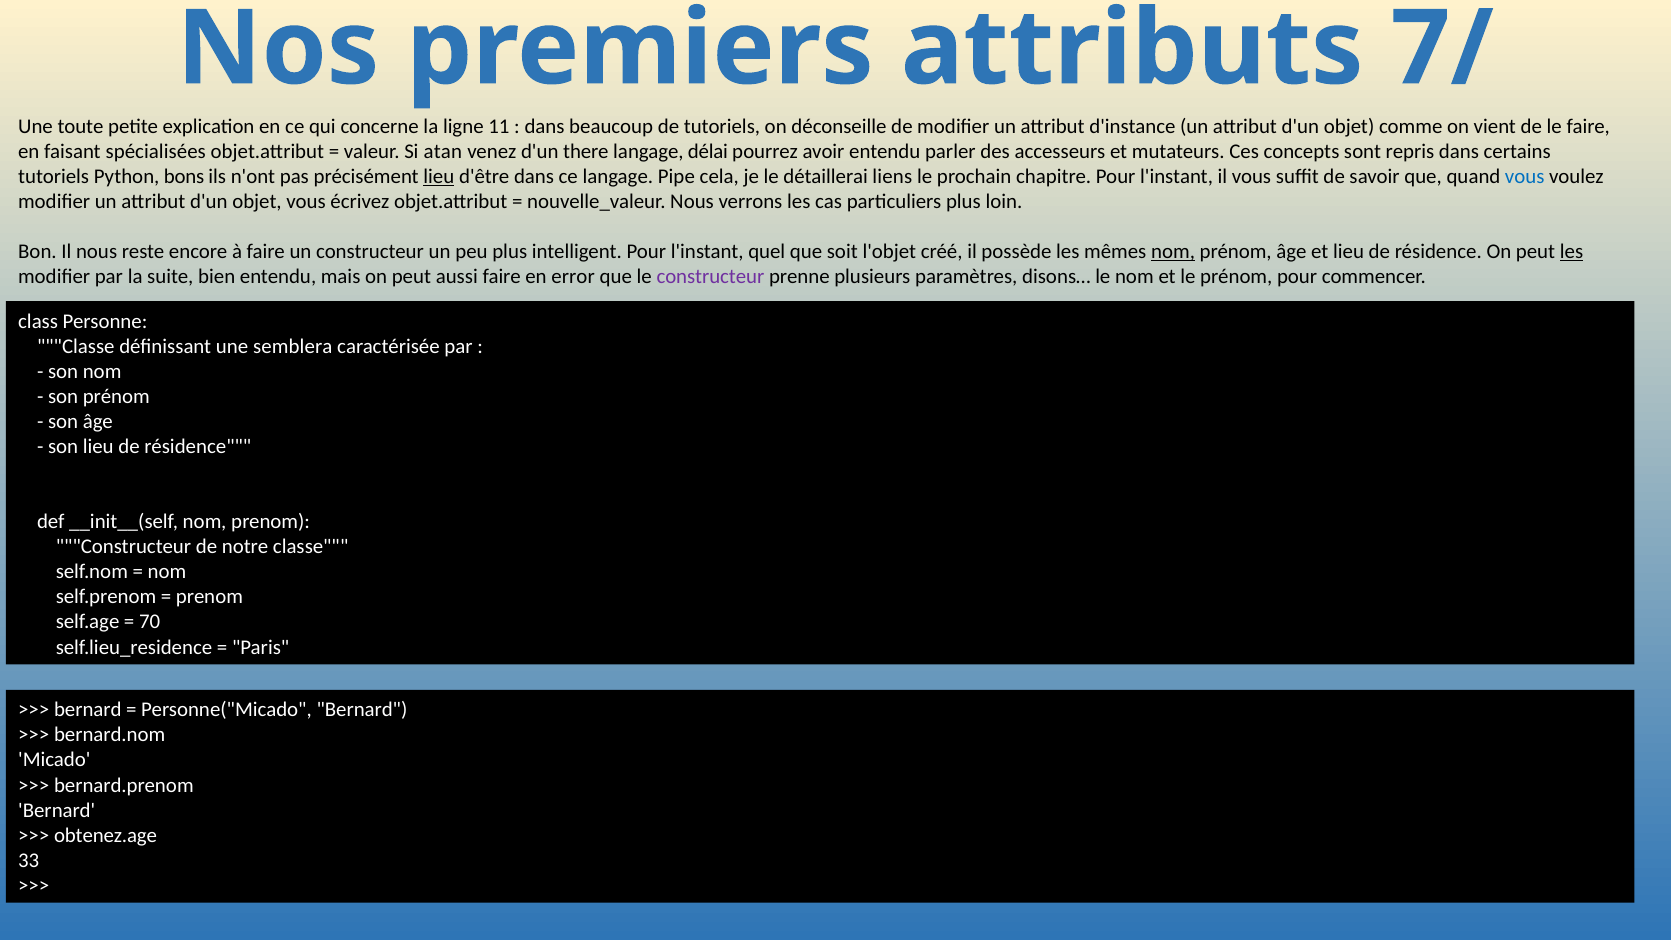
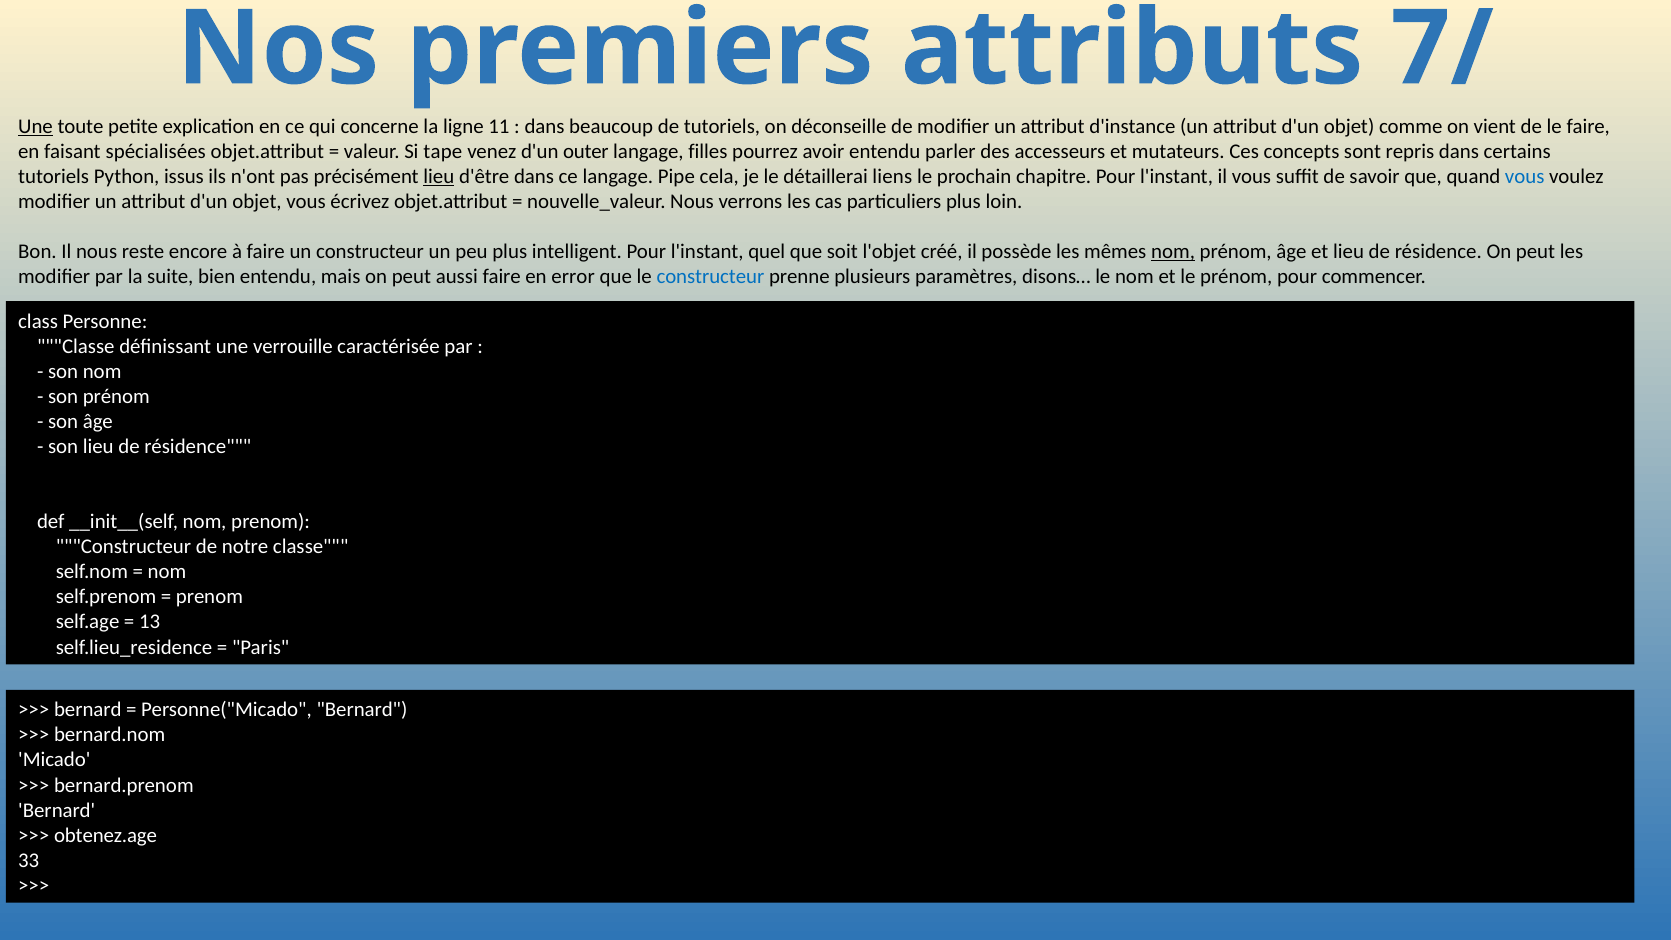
Une at (36, 126) underline: none -> present
atan: atan -> tape
there: there -> outer
délai: délai -> filles
bons: bons -> issus
les at (1572, 252) underline: present -> none
constructeur at (710, 277) colour: purple -> blue
semblera: semblera -> verrouille
70: 70 -> 13
